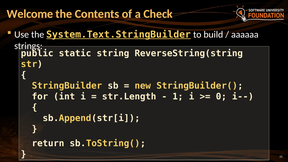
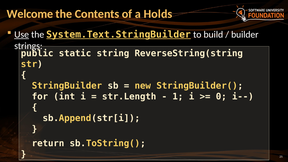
Check: Check -> Holds
Use underline: none -> present
aaaaaa: aaaaaa -> builder
